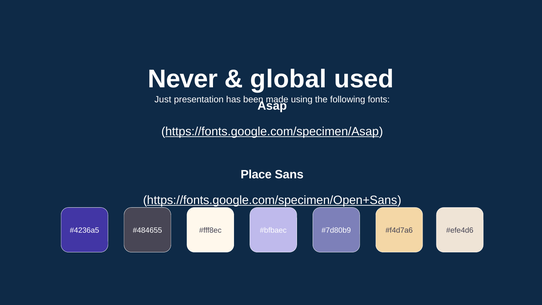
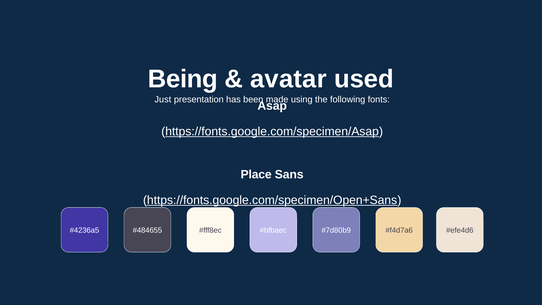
Never: Never -> Being
global: global -> avatar
